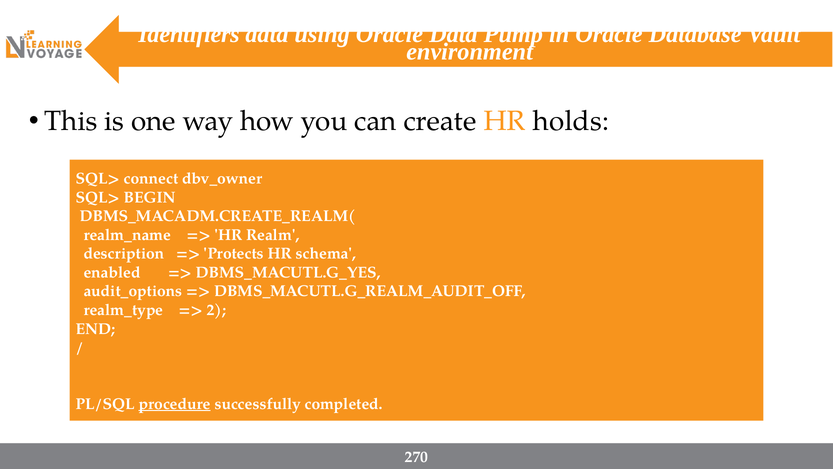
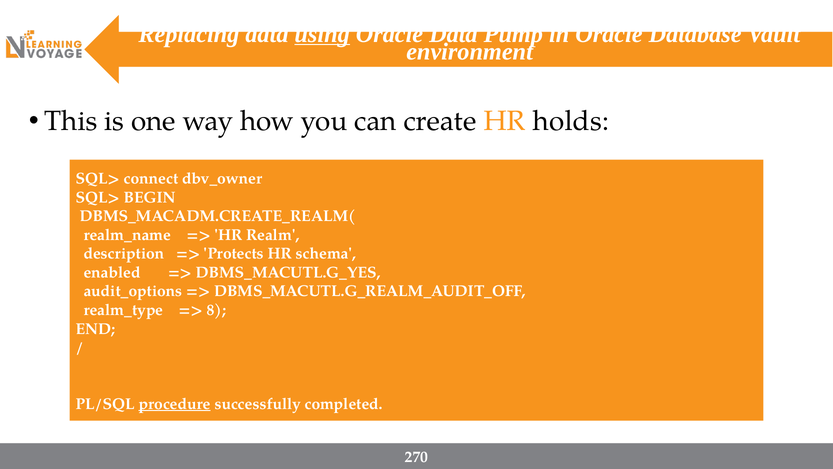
Identifiers: Identifiers -> Replacing
using underline: none -> present
2: 2 -> 8
